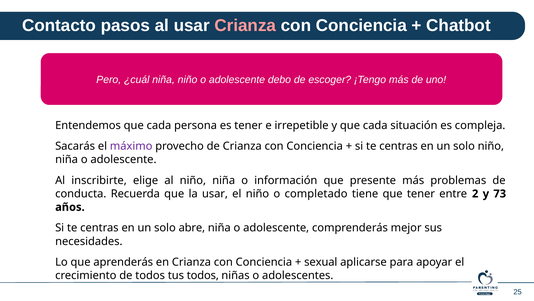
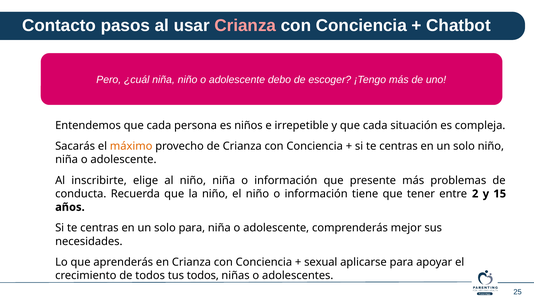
es tener: tener -> niños
máximo colour: purple -> orange
la usar: usar -> niño
niño o completado: completado -> información
73: 73 -> 15
solo abre: abre -> para
